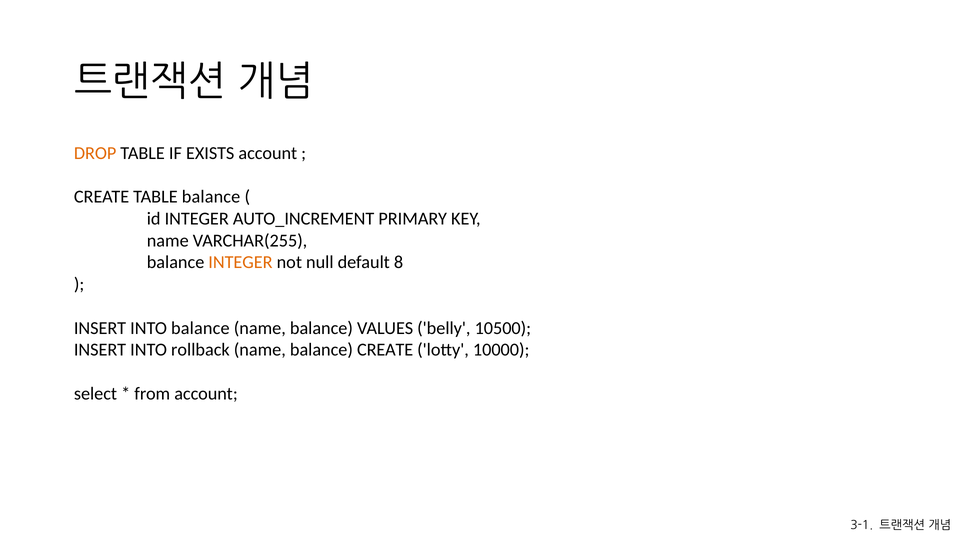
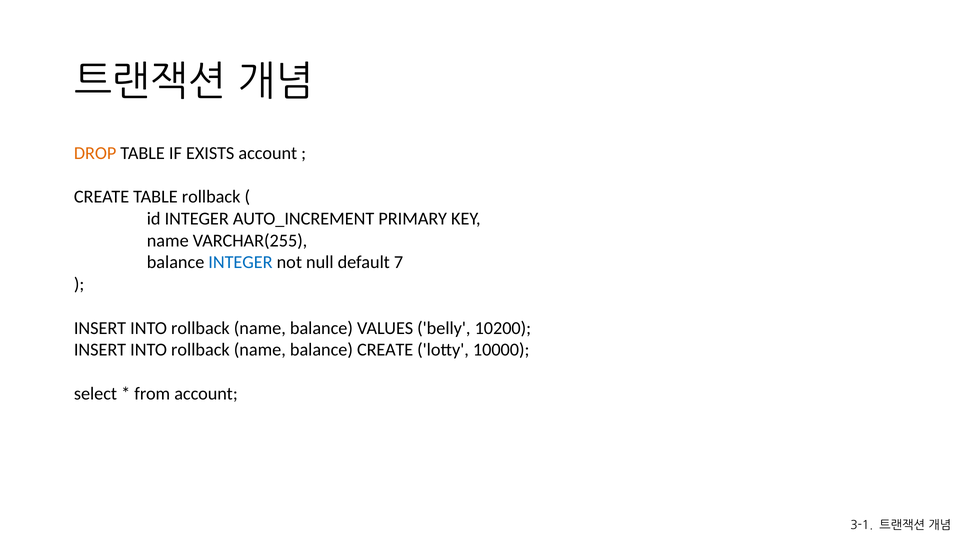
TABLE balance: balance -> rollback
INTEGER at (240, 262) colour: orange -> blue
8: 8 -> 7
balance at (200, 328): balance -> rollback
10500: 10500 -> 10200
